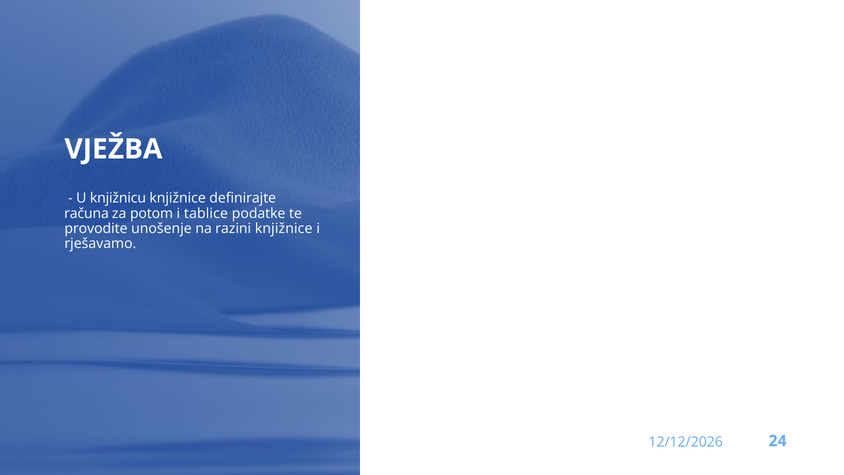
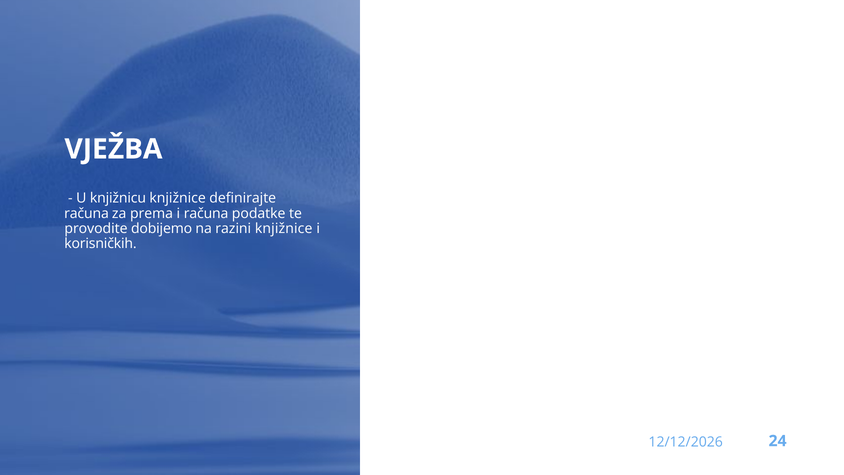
potom: potom -> prema
i tablice: tablice -> računa
unošenje: unošenje -> dobijemo
rješavamo: rješavamo -> korisničkih
